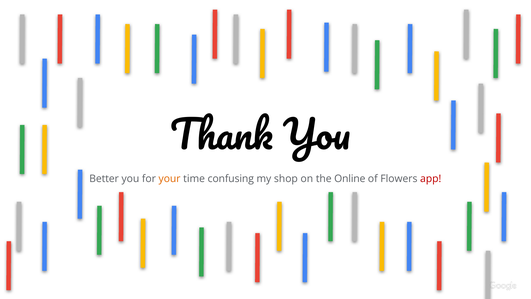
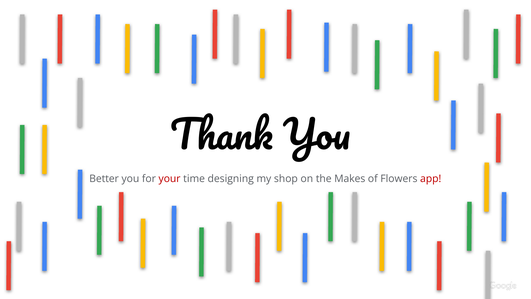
your colour: orange -> red
confusing: confusing -> designing
Online: Online -> Makes
